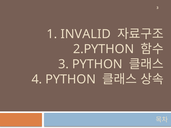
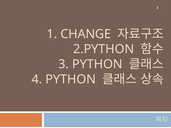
INVALID: INVALID -> CHANGE
